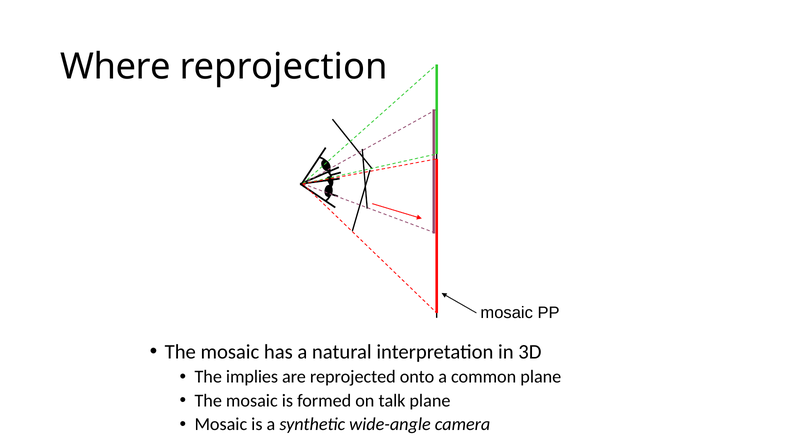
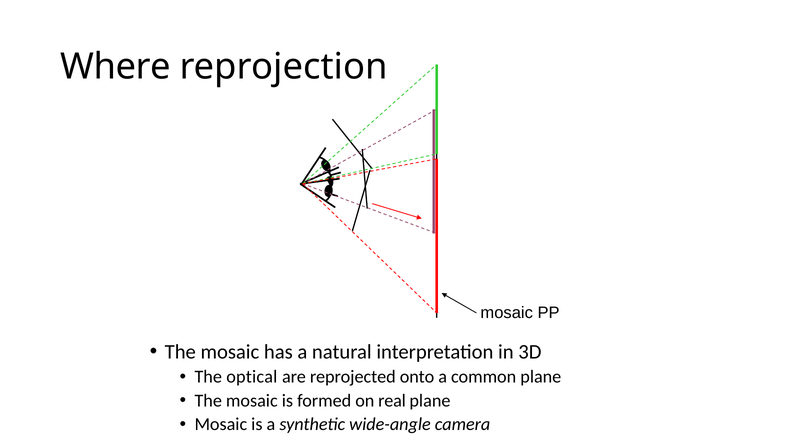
implies: implies -> optical
talk: talk -> real
